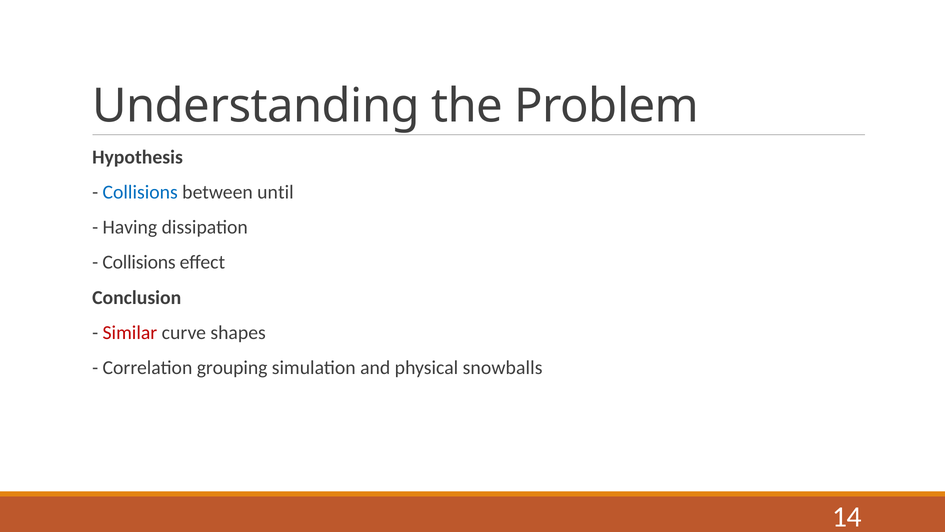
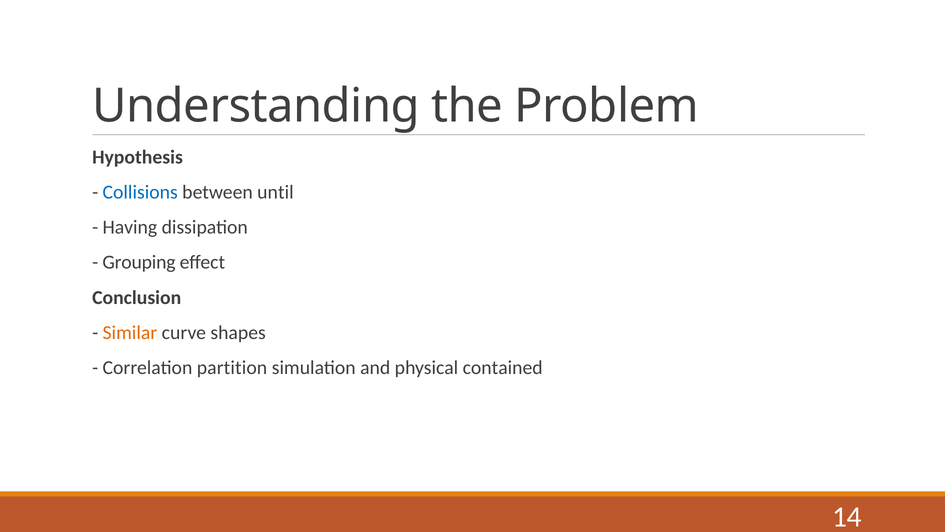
Collisions at (139, 262): Collisions -> Grouping
Similar colour: red -> orange
grouping: grouping -> partition
snowballs: snowballs -> contained
